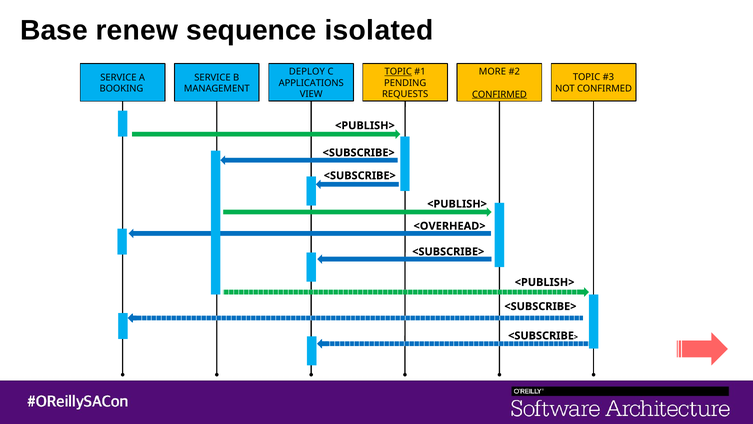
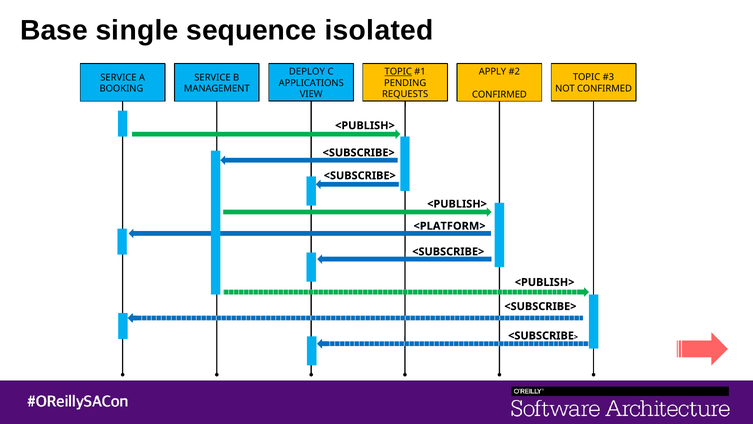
renew: renew -> single
MORE: MORE -> APPLY
CONFIRMED at (499, 94) underline: present -> none
<OVERHEAD>: <OVERHEAD> -> <PLATFORM>
